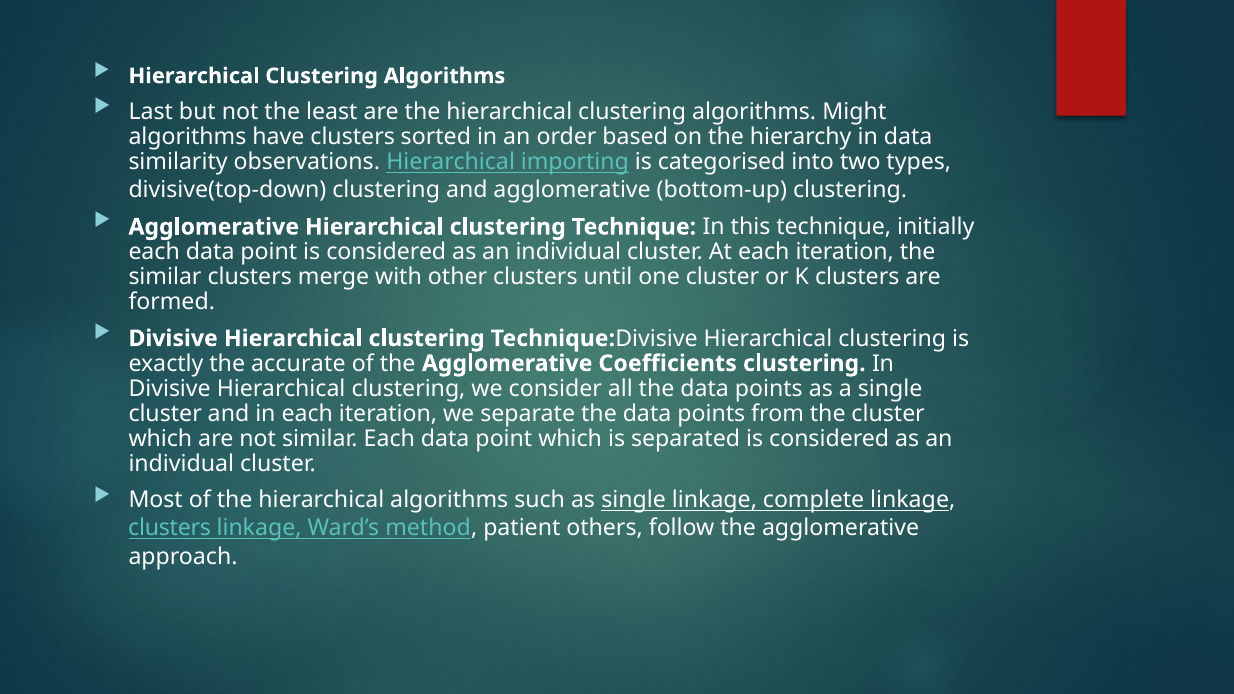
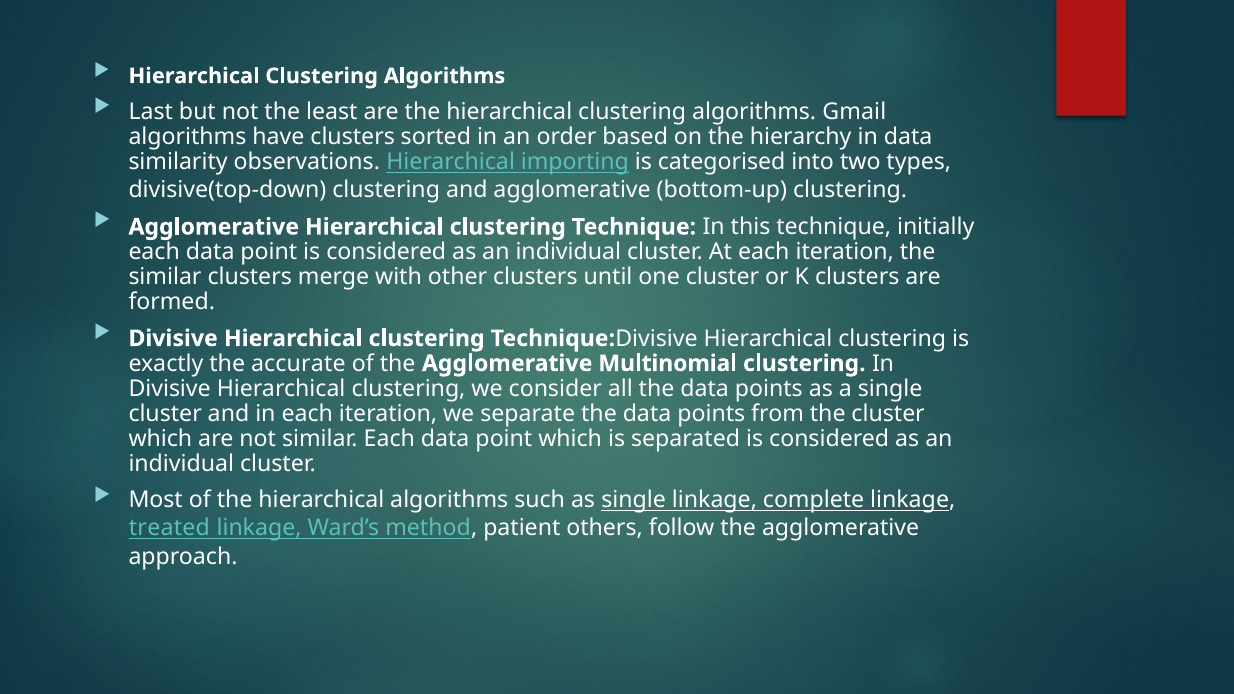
Might: Might -> Gmail
Coefficients: Coefficients -> Multinomial
clusters at (170, 528): clusters -> treated
